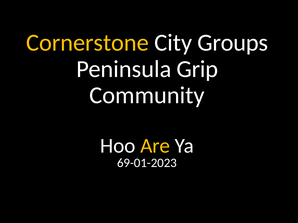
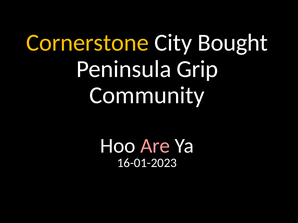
Groups: Groups -> Bought
Are colour: yellow -> pink
69-01-2023: 69-01-2023 -> 16-01-2023
